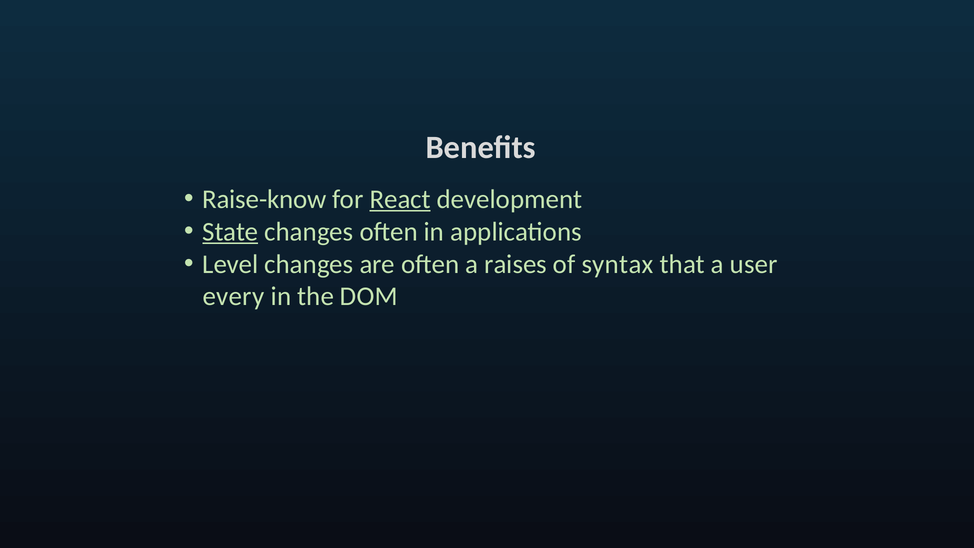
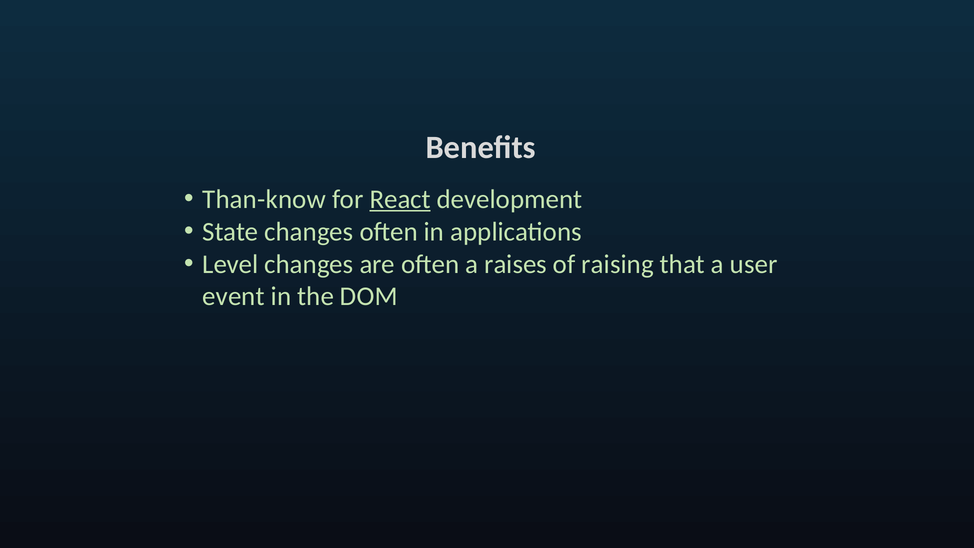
Raise-know: Raise-know -> Than-know
State underline: present -> none
syntax: syntax -> raising
every: every -> event
